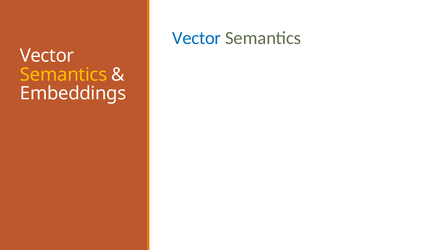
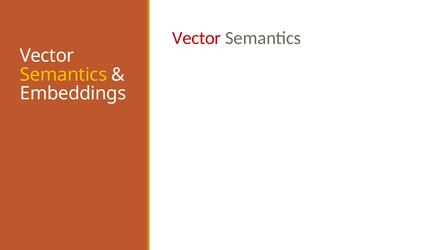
Vector at (197, 38) colour: blue -> red
